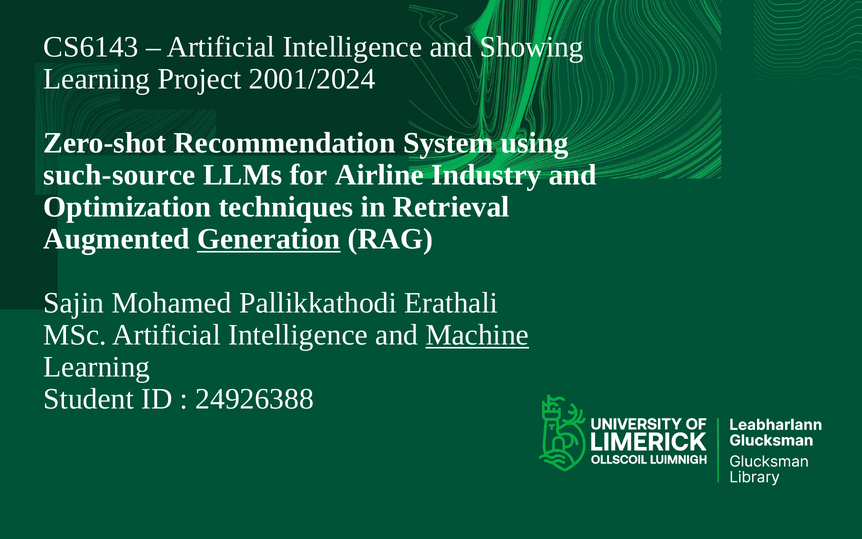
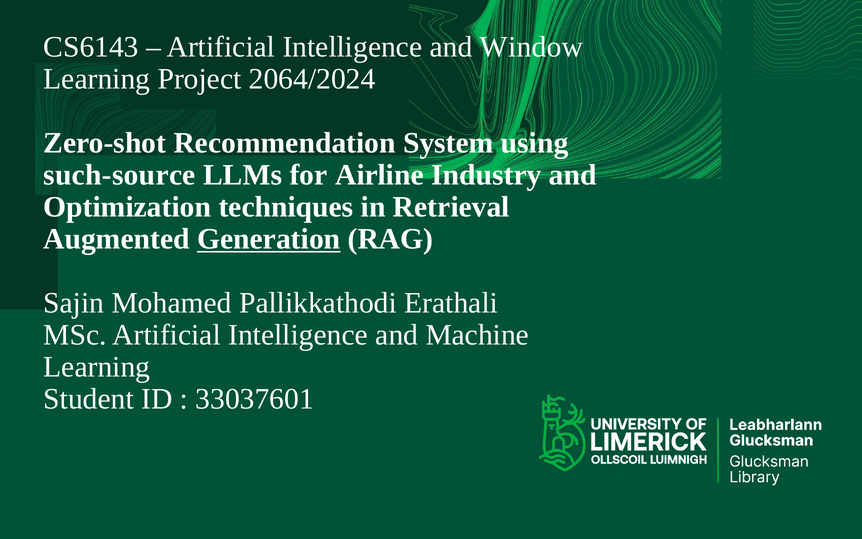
Showing: Showing -> Window
2001/2024: 2001/2024 -> 2064/2024
Machine underline: present -> none
24926388: 24926388 -> 33037601
